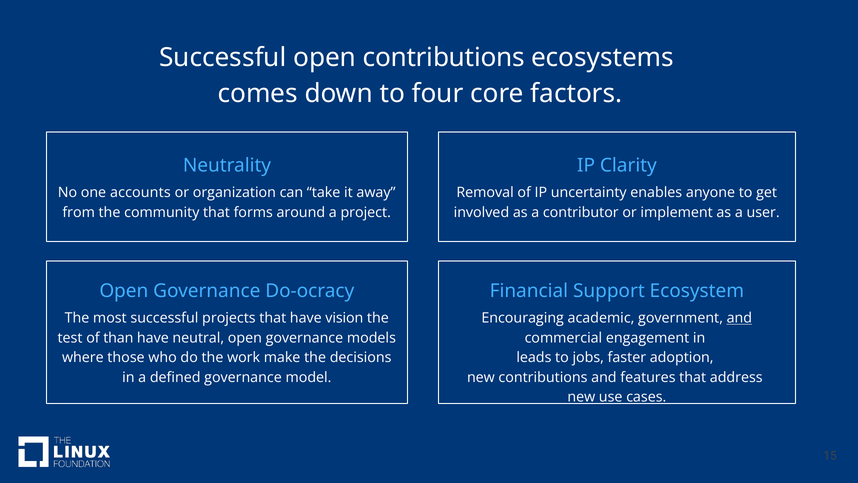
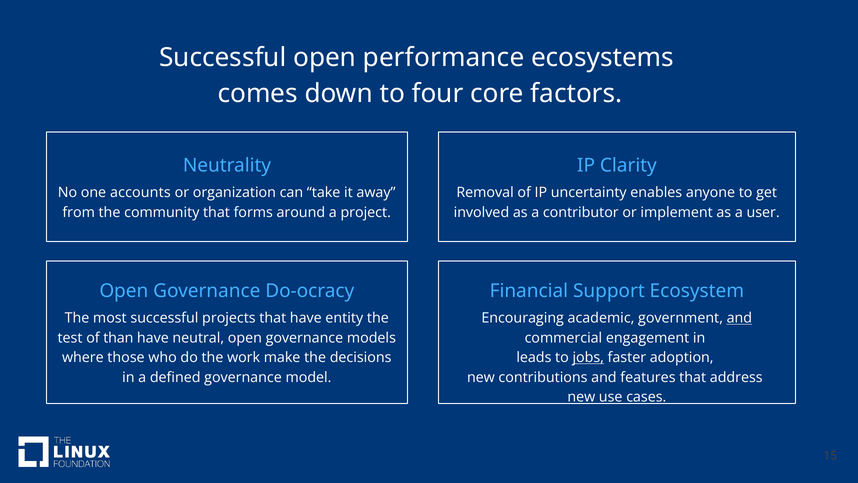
open contributions: contributions -> performance
vision: vision -> entity
jobs underline: none -> present
